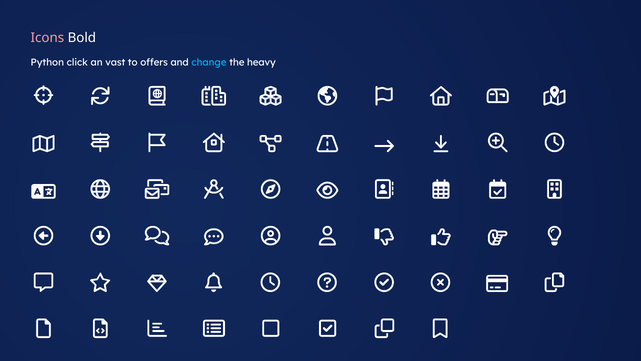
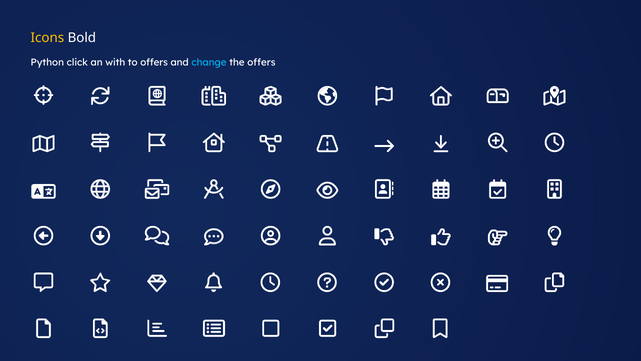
Icons colour: pink -> yellow
vast: vast -> with
the heavy: heavy -> offers
